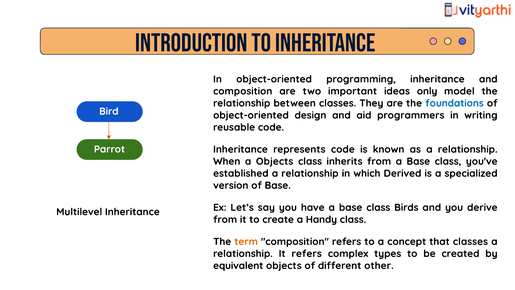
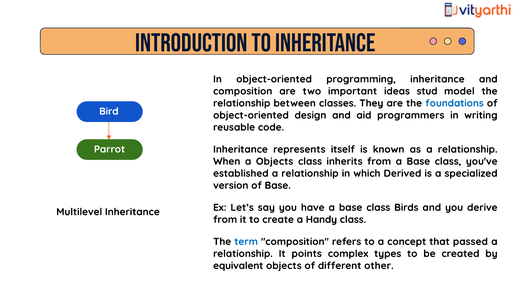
only: only -> stud
represents code: code -> itself
term colour: orange -> blue
that classes: classes -> passed
It refers: refers -> points
